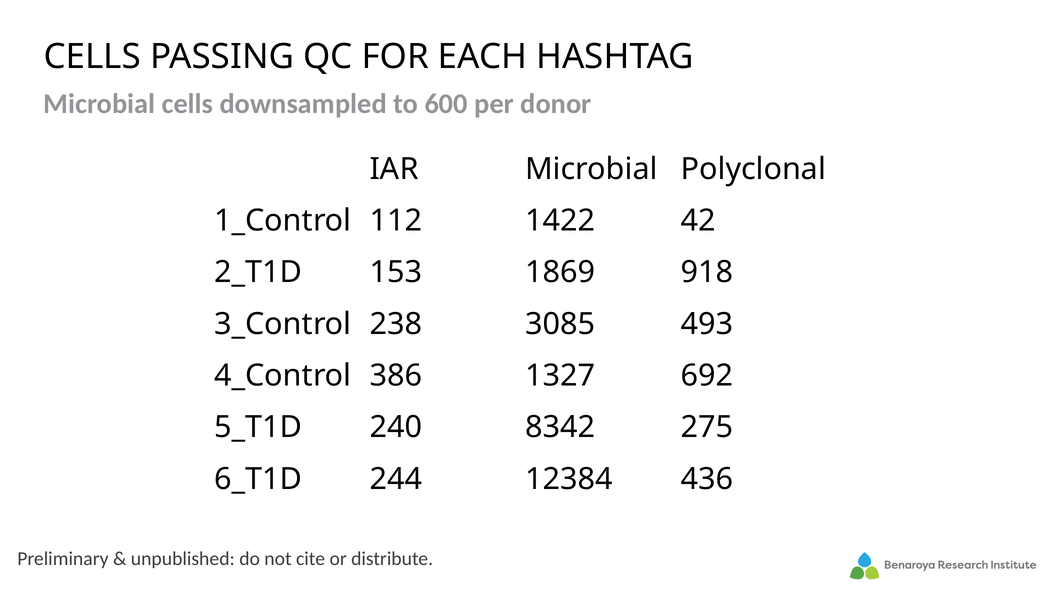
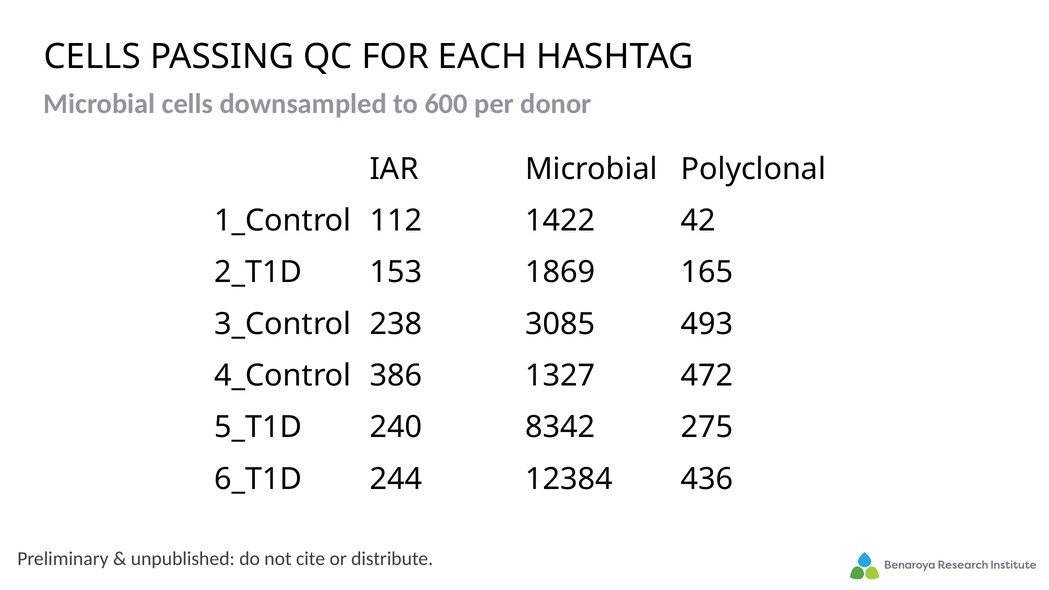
918: 918 -> 165
692: 692 -> 472
